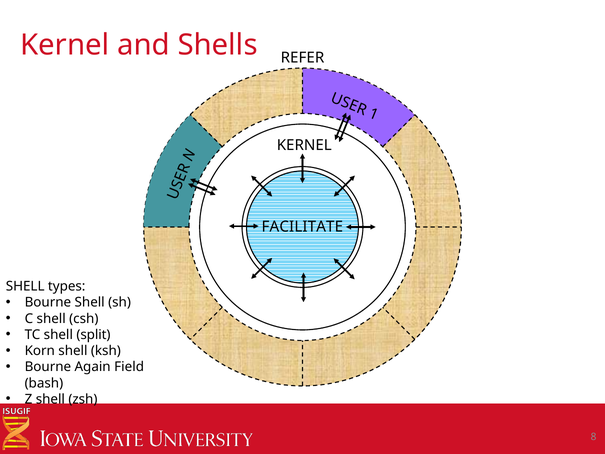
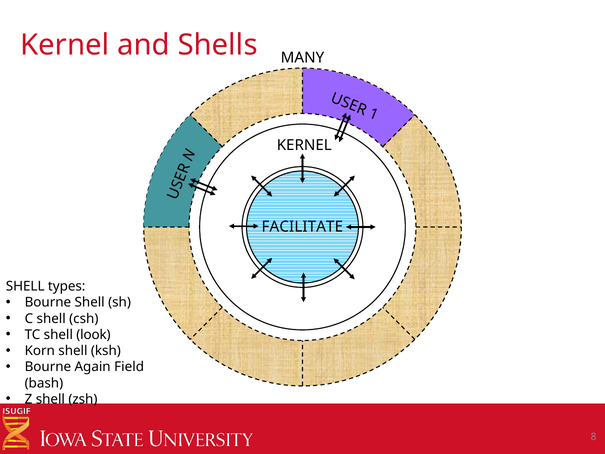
REFER: REFER -> MANY
split: split -> look
